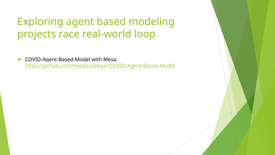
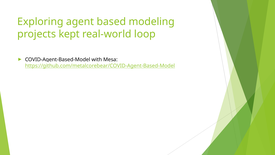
race: race -> kept
